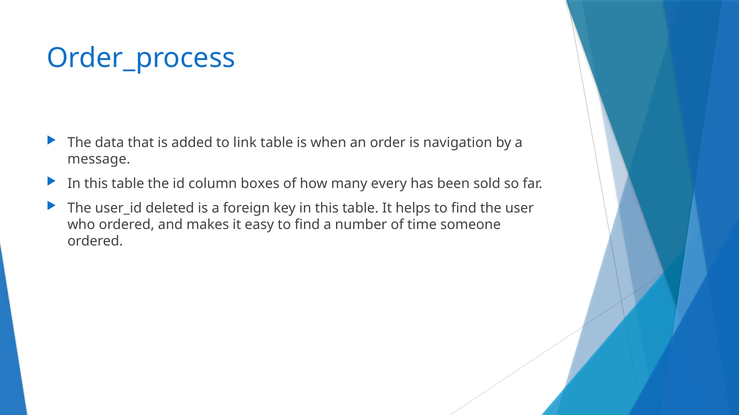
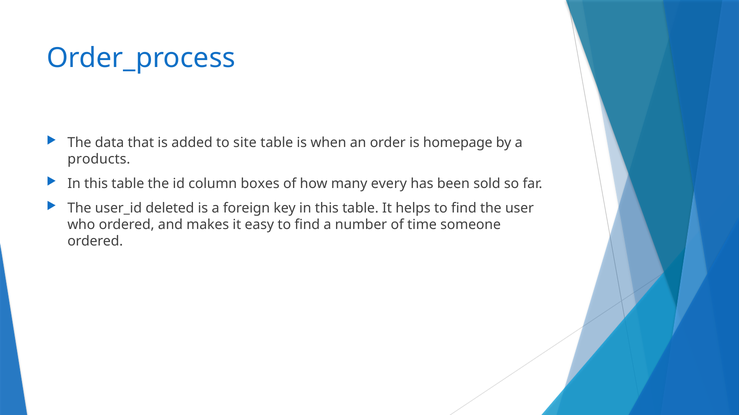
link: link -> site
navigation: navigation -> homepage
message: message -> products
